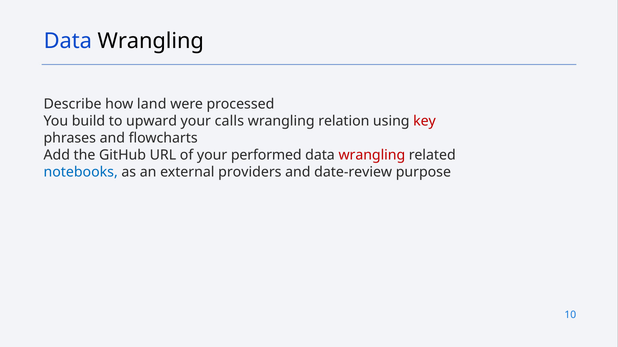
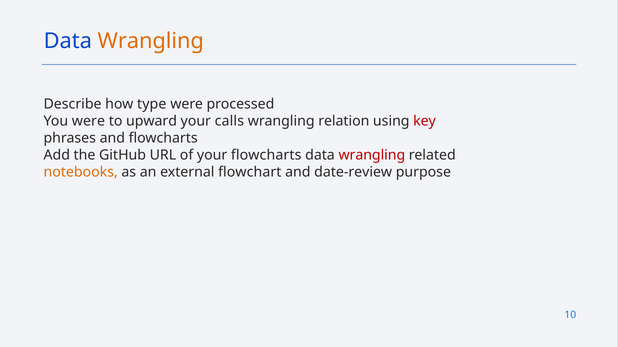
Wrangling at (151, 41) colour: black -> orange
land: land -> type
You build: build -> were
your performed: performed -> flowcharts
notebooks colour: blue -> orange
providers: providers -> flowchart
